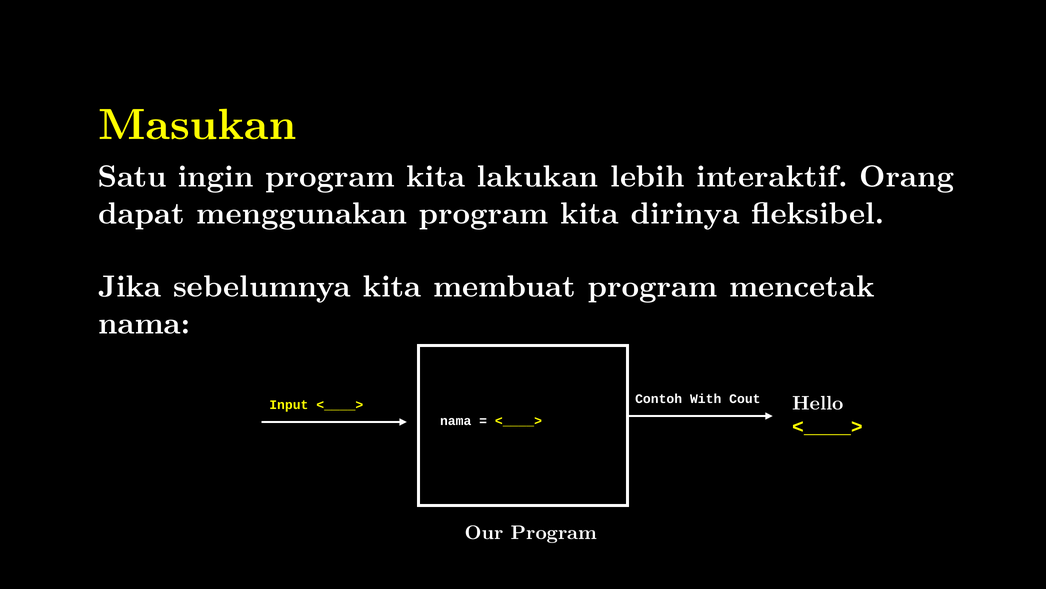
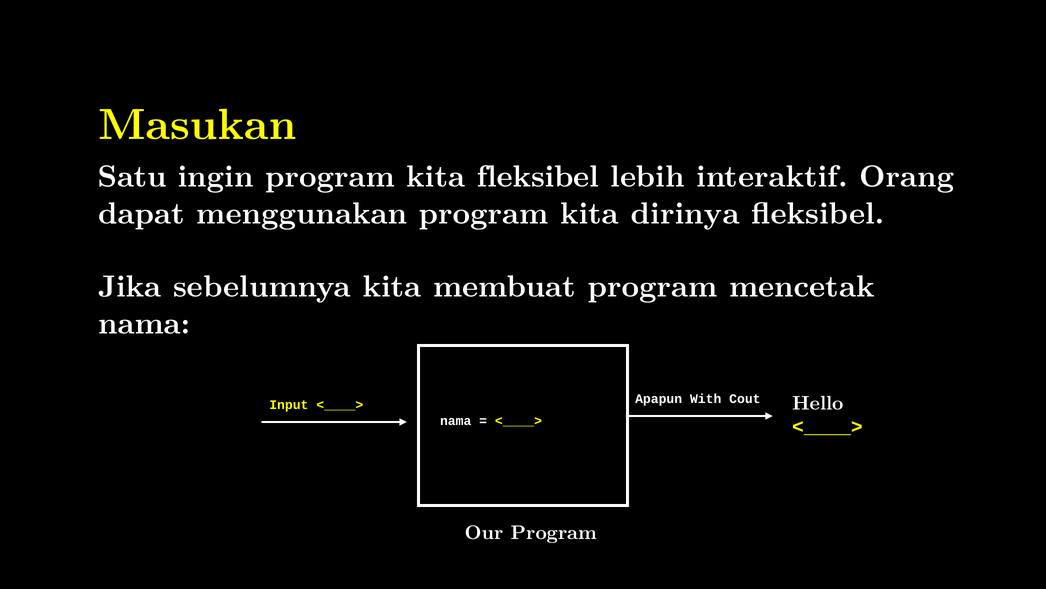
kita lakukan: lakukan -> fleksibel
Contoh: Contoh -> Apapun
